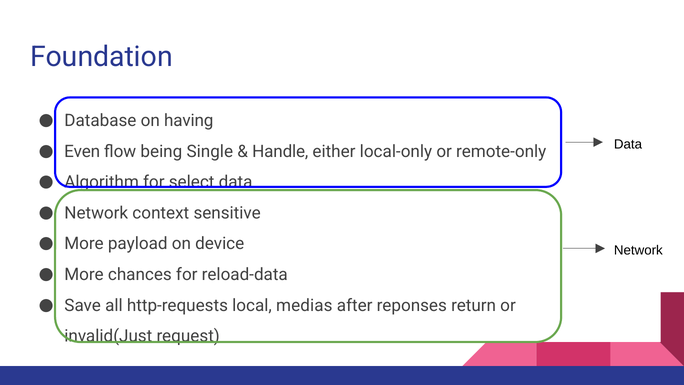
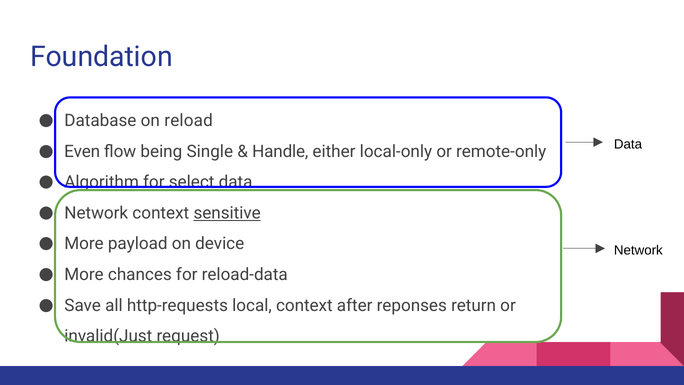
having: having -> reload
sensitive underline: none -> present
local medias: medias -> context
